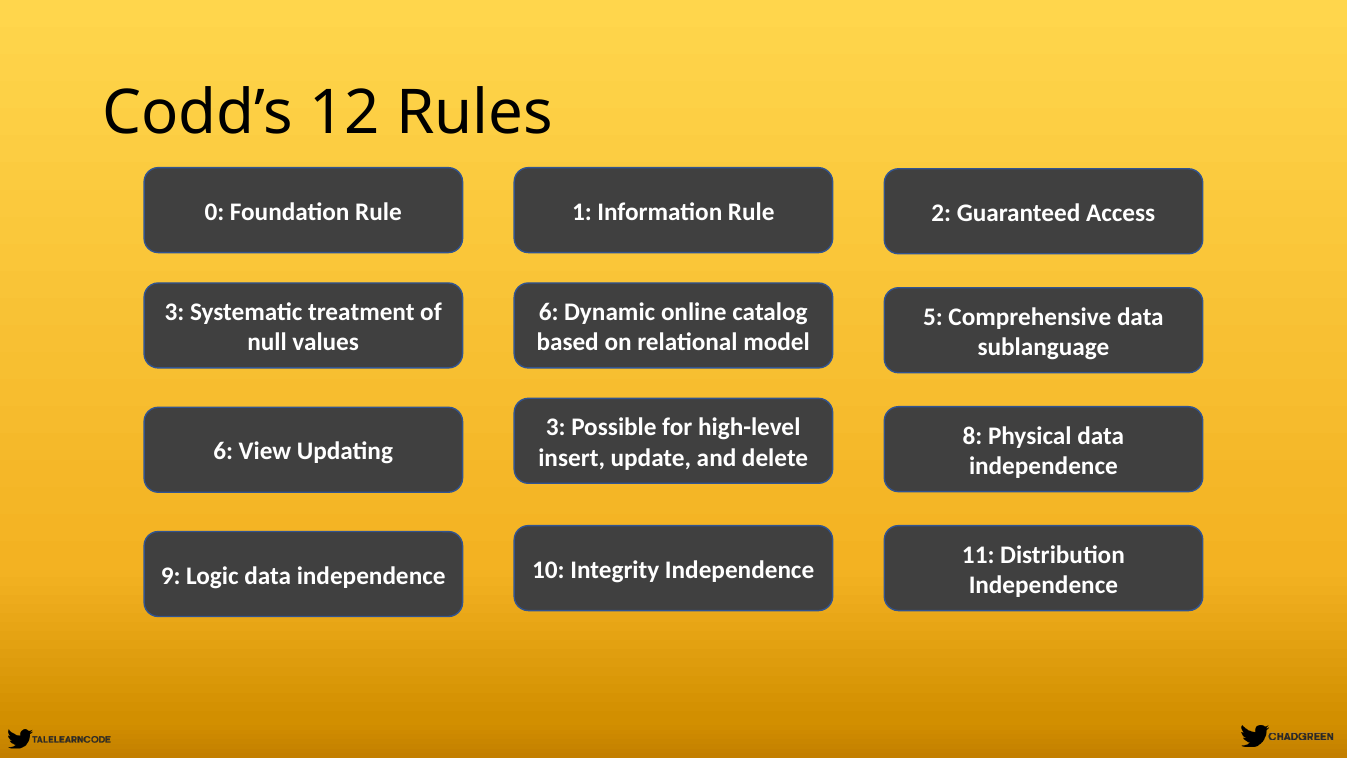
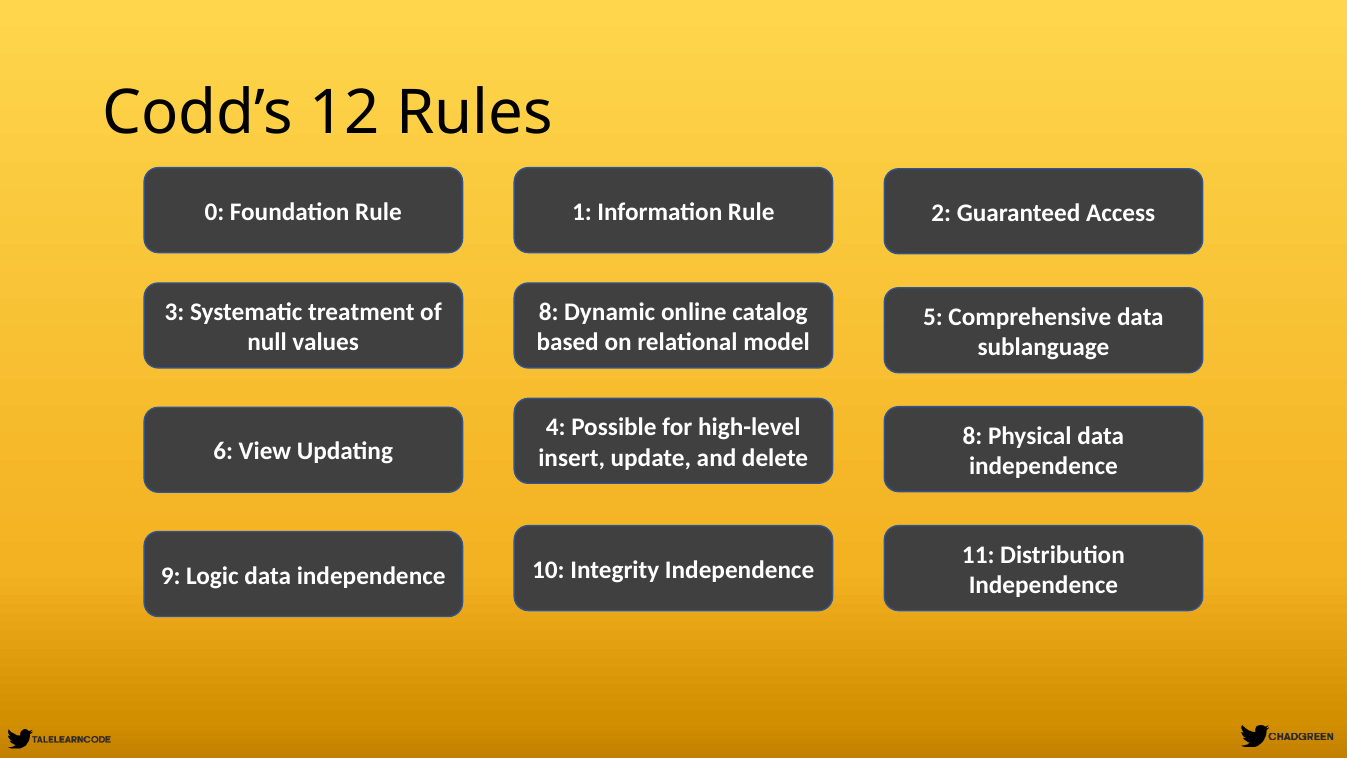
6 at (549, 312): 6 -> 8
3 at (556, 427): 3 -> 4
